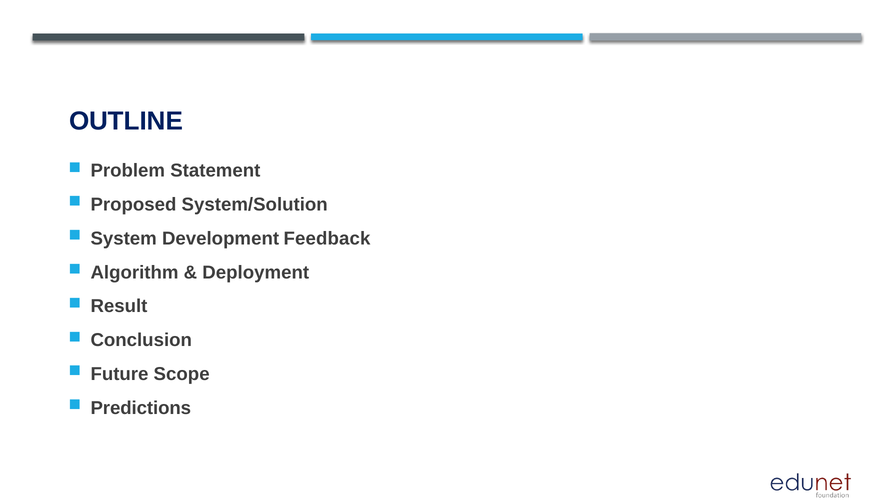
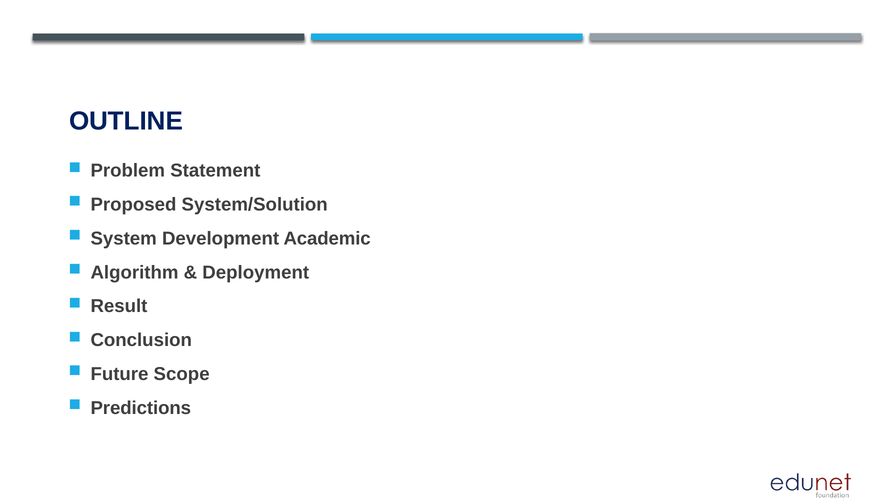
Feedback: Feedback -> Academic
